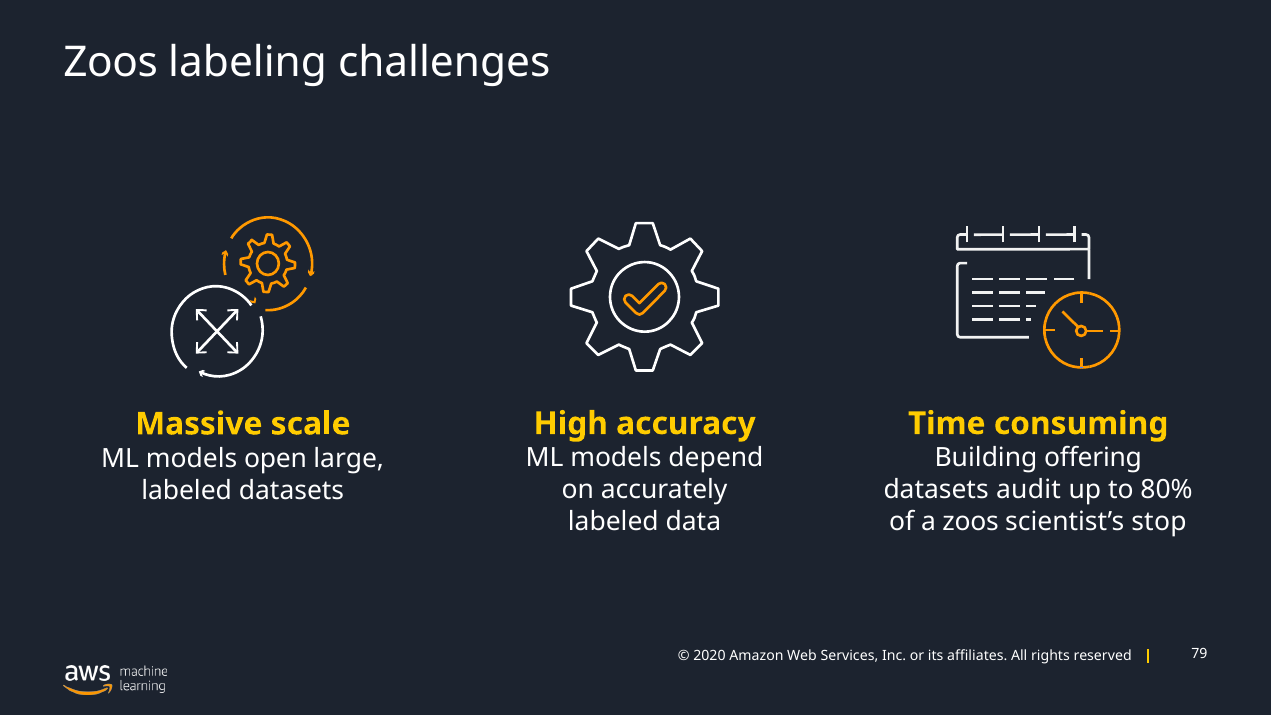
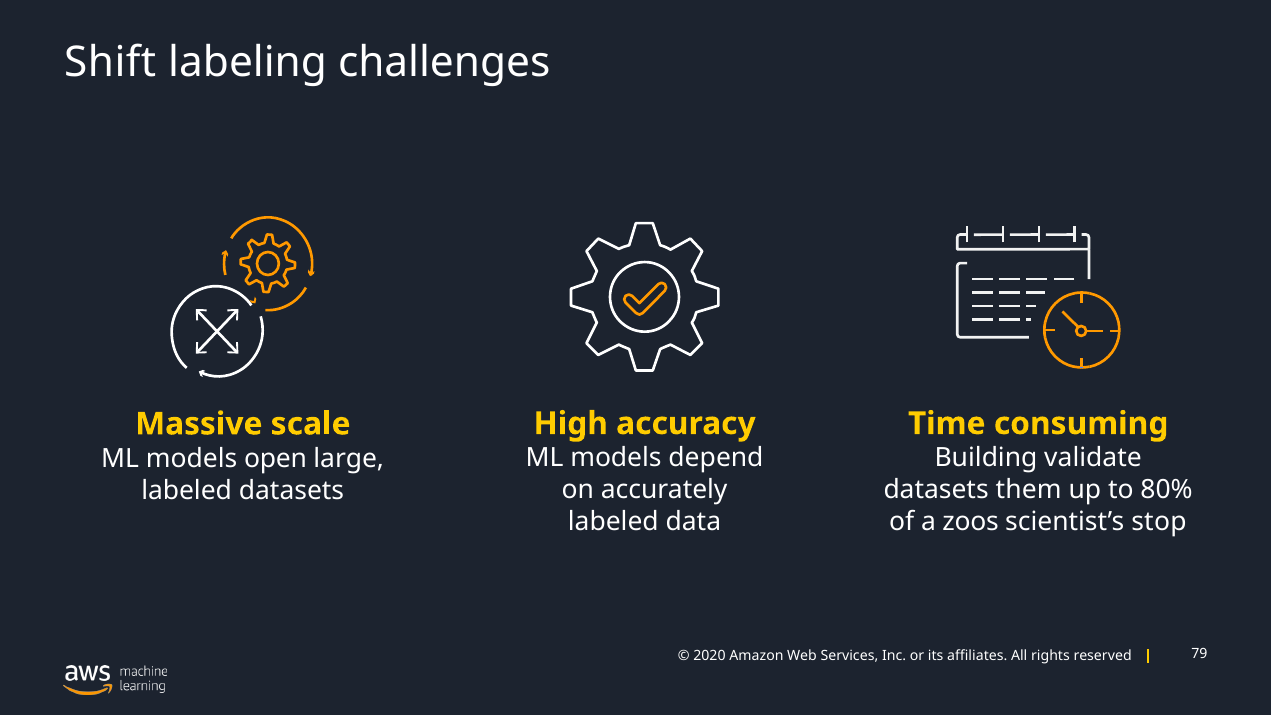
Zoos at (111, 62): Zoos -> Shift
offering: offering -> validate
audit: audit -> them
